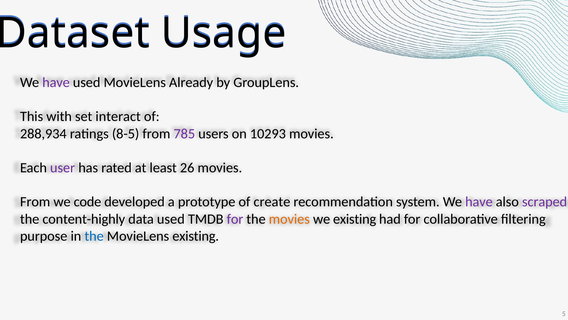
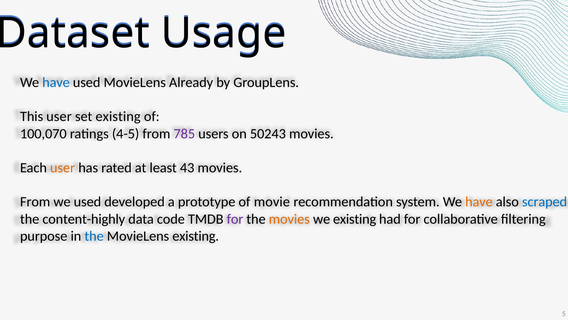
have at (56, 82) colour: purple -> blue
This with: with -> user
set interact: interact -> existing
288,934: 288,934 -> 100,070
8-5: 8-5 -> 4-5
10293: 10293 -> 50243
user at (63, 168) colour: purple -> orange
26: 26 -> 43
we code: code -> used
create: create -> movie
have at (479, 202) colour: purple -> orange
scraped colour: purple -> blue
data used: used -> code
